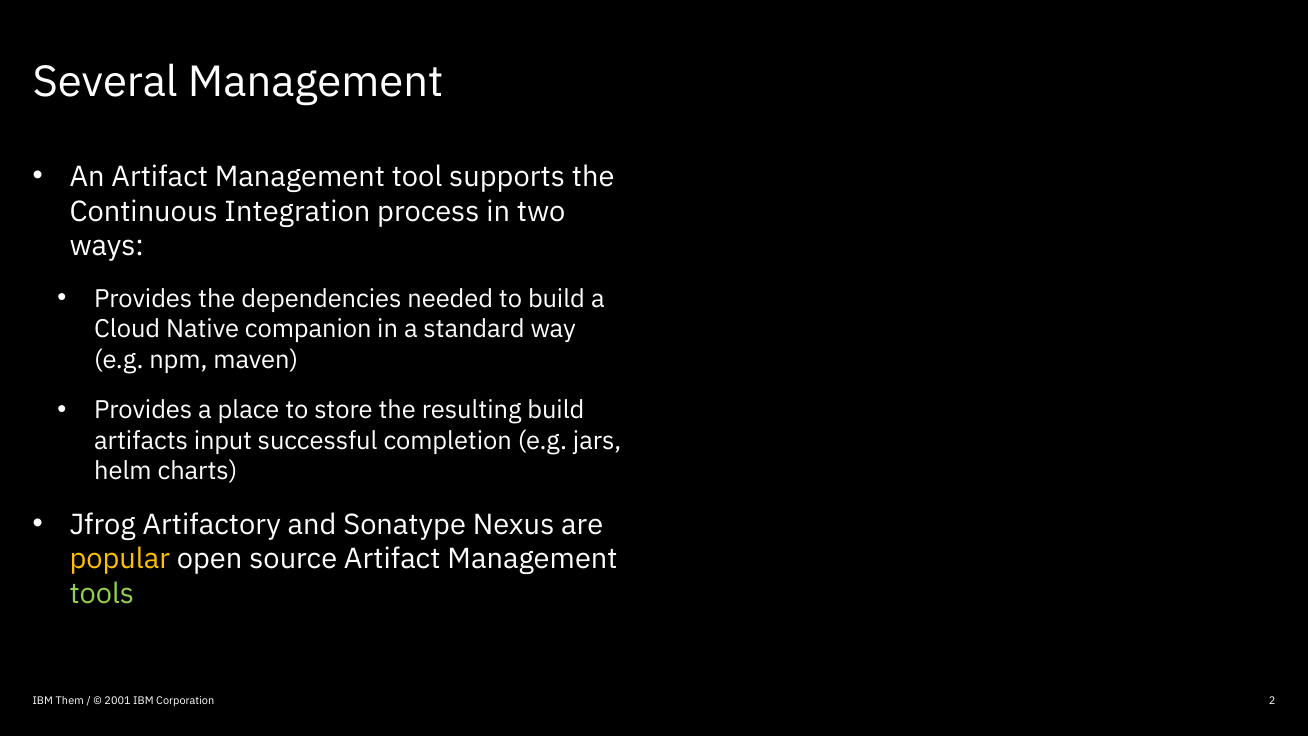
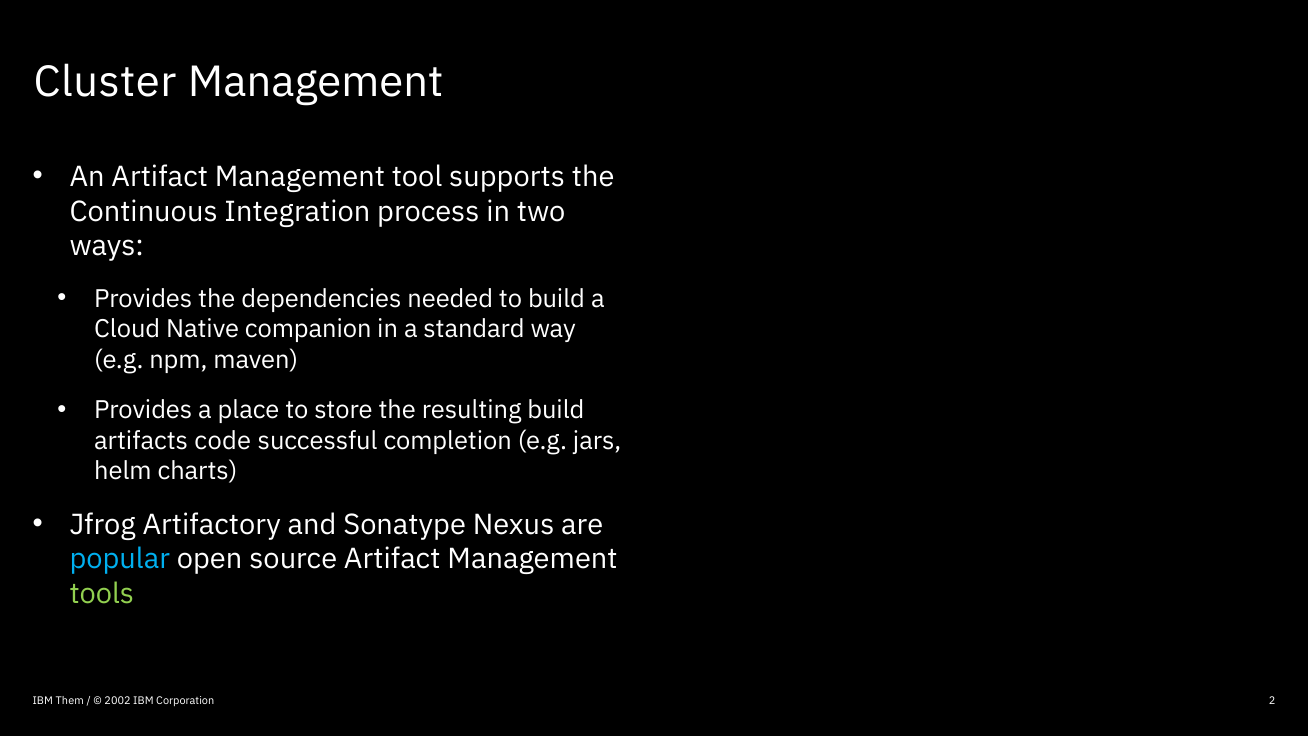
Several: Several -> Cluster
input: input -> code
popular colour: yellow -> light blue
2001: 2001 -> 2002
